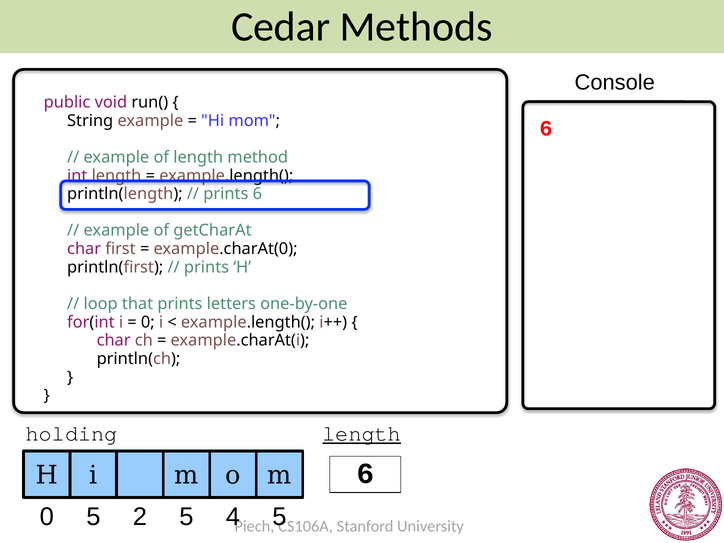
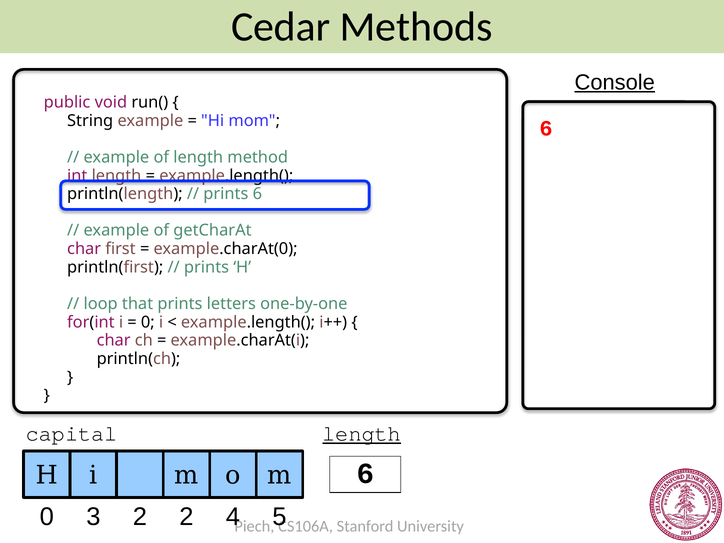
Console underline: none -> present
holding: holding -> capital
0 5: 5 -> 3
2 5: 5 -> 2
